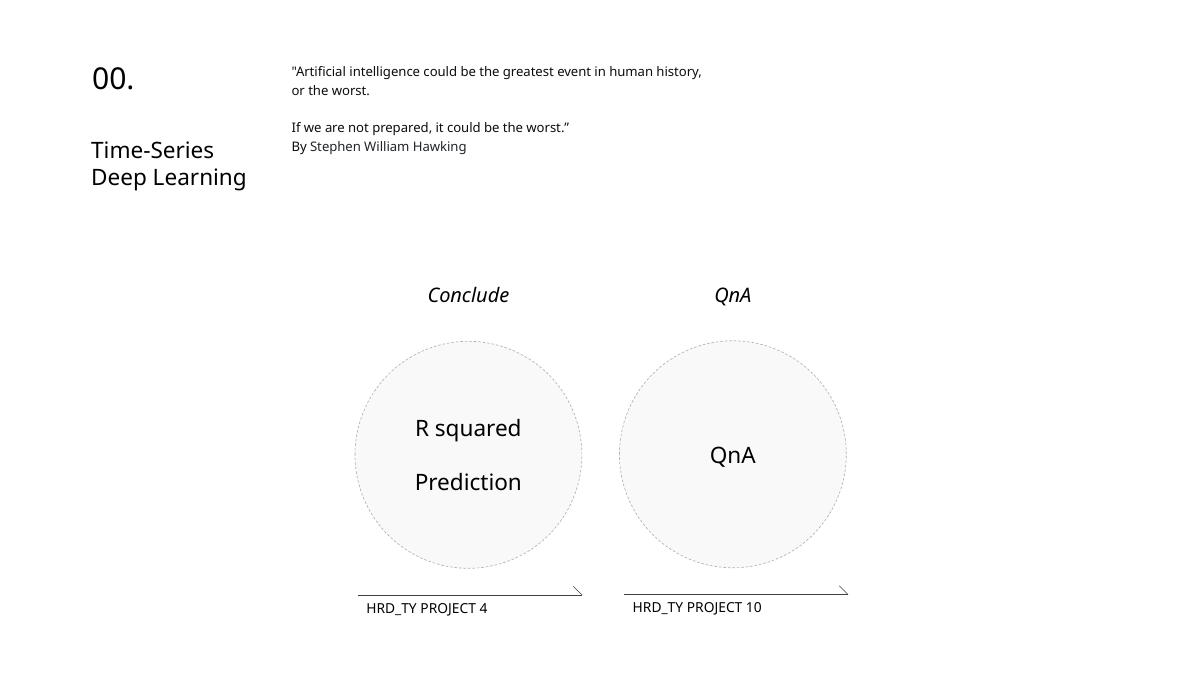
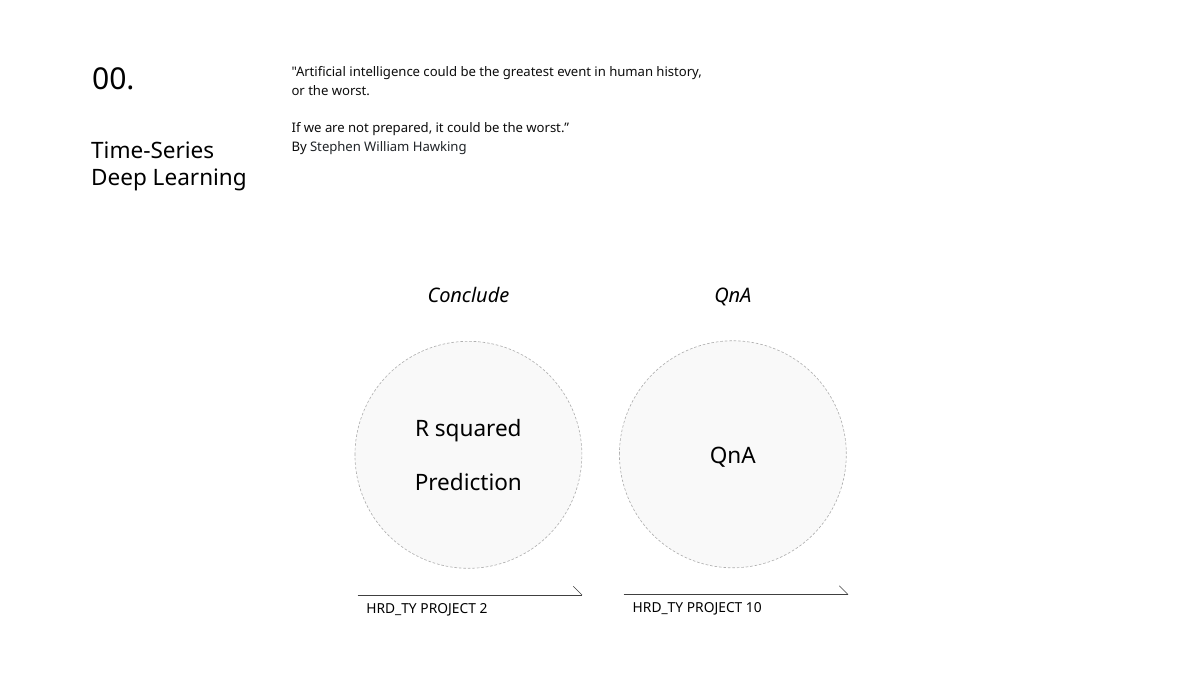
4: 4 -> 2
